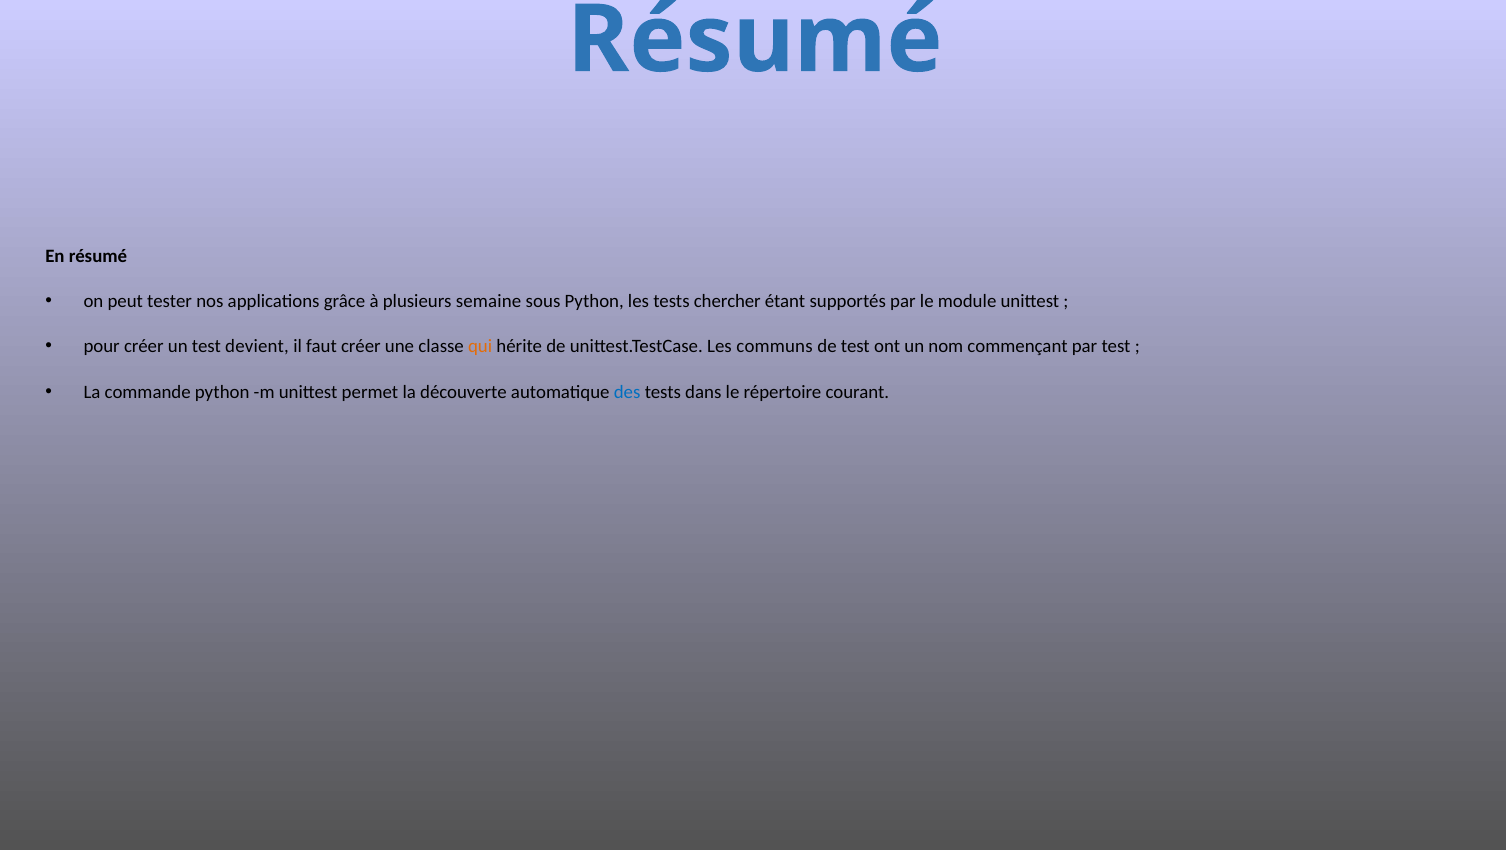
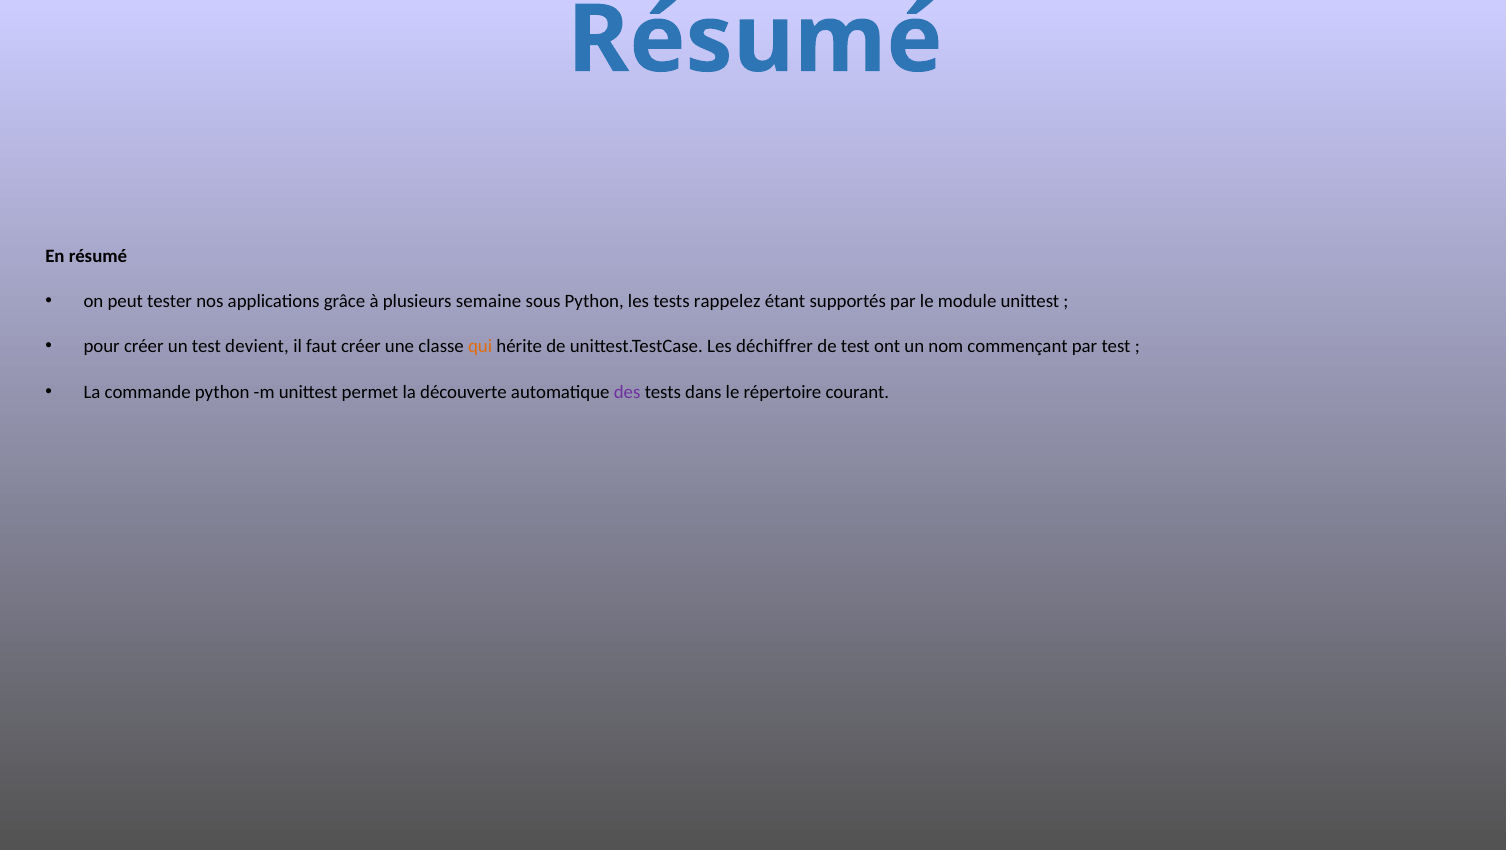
chercher: chercher -> rappelez
communs: communs -> déchiffrer
des colour: blue -> purple
